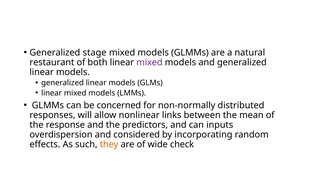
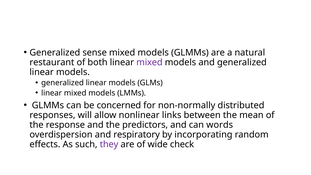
stage: stage -> sense
inputs: inputs -> words
considered: considered -> respiratory
they colour: orange -> purple
